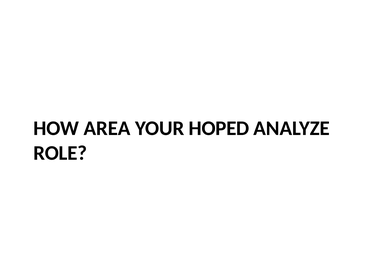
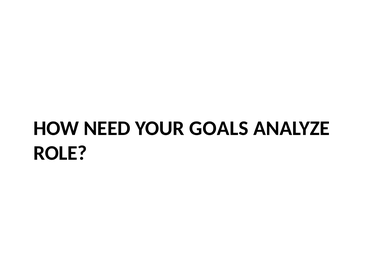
AREA: AREA -> NEED
HOPED: HOPED -> GOALS
